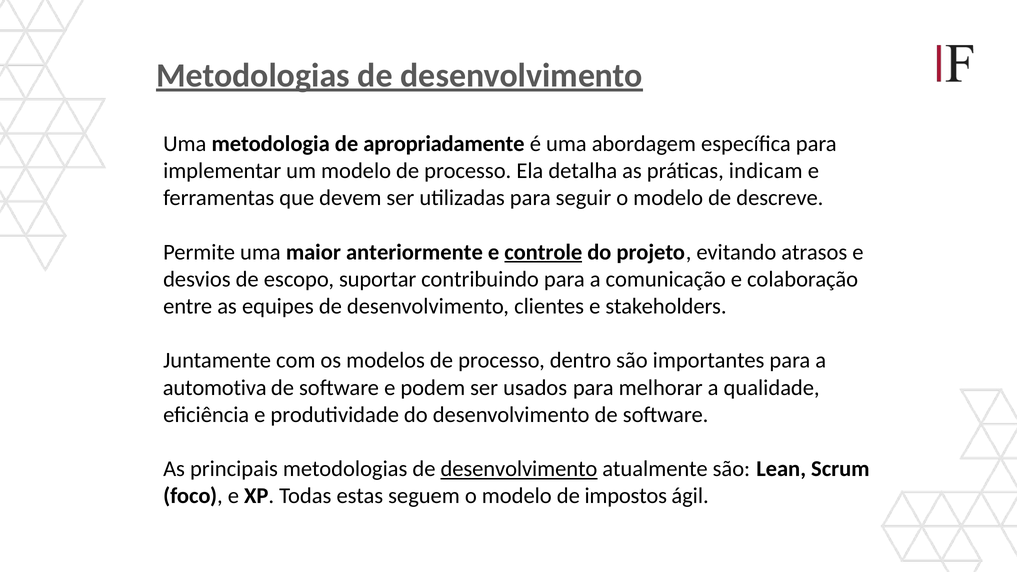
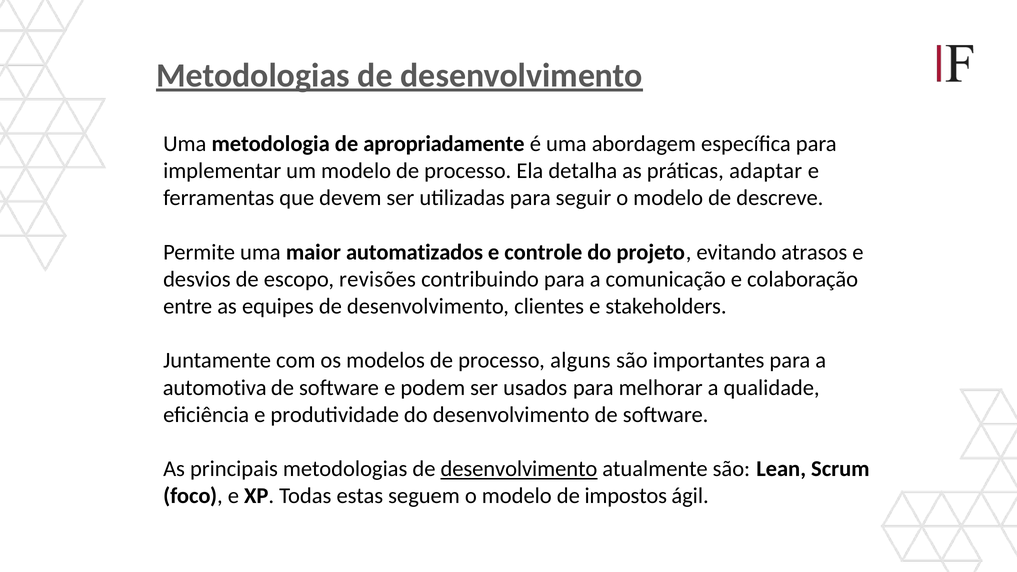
indicam: indicam -> adaptar
anteriormente: anteriormente -> automatizados
controle underline: present -> none
suportar: suportar -> revisões
dentro: dentro -> alguns
